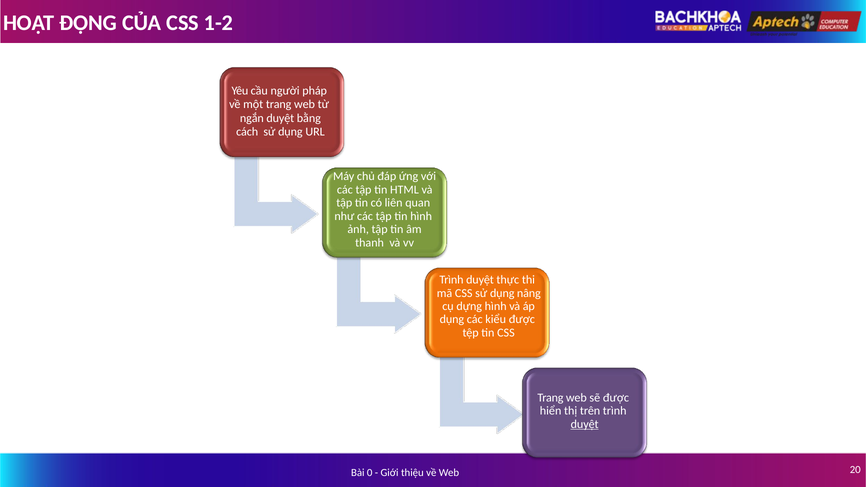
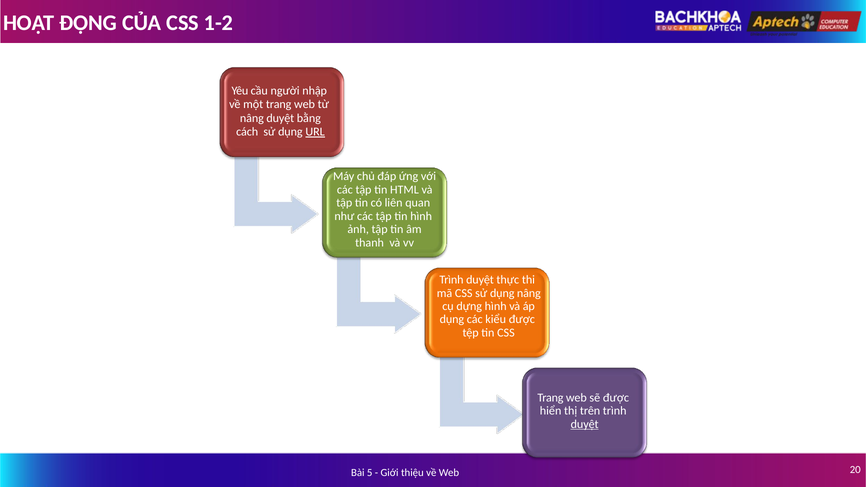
pháp: pháp -> nhập
ngắn at (252, 118): ngắn -> nâng
URL underline: none -> present
0: 0 -> 5
